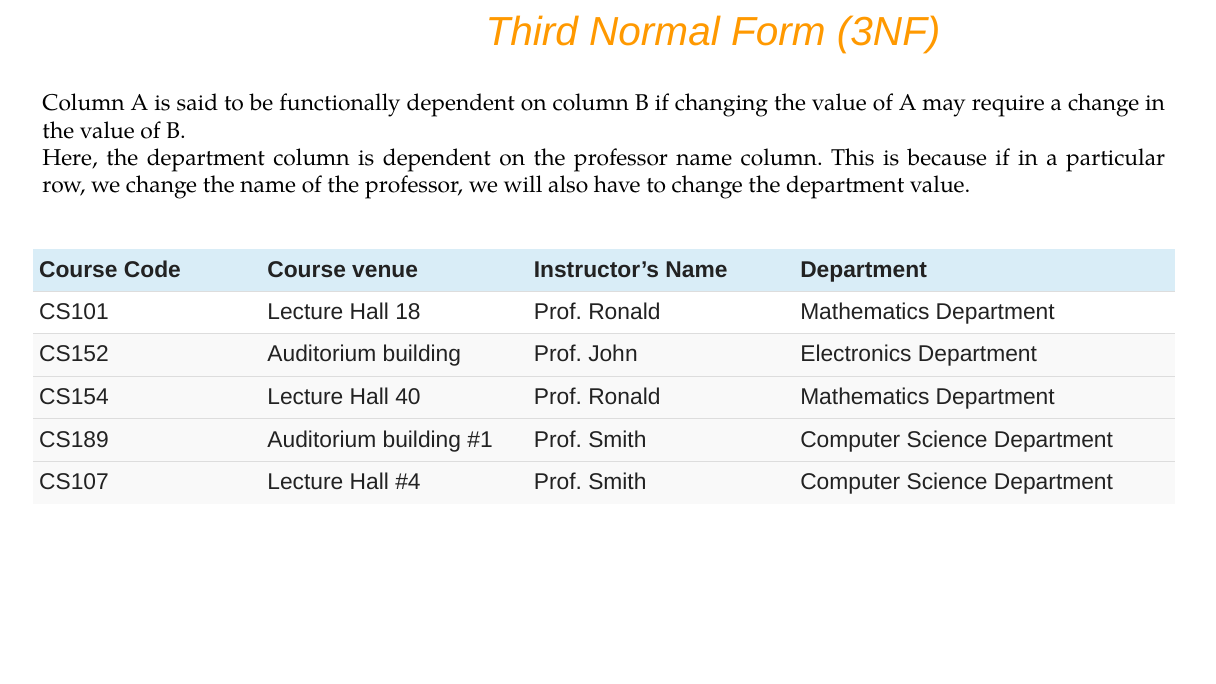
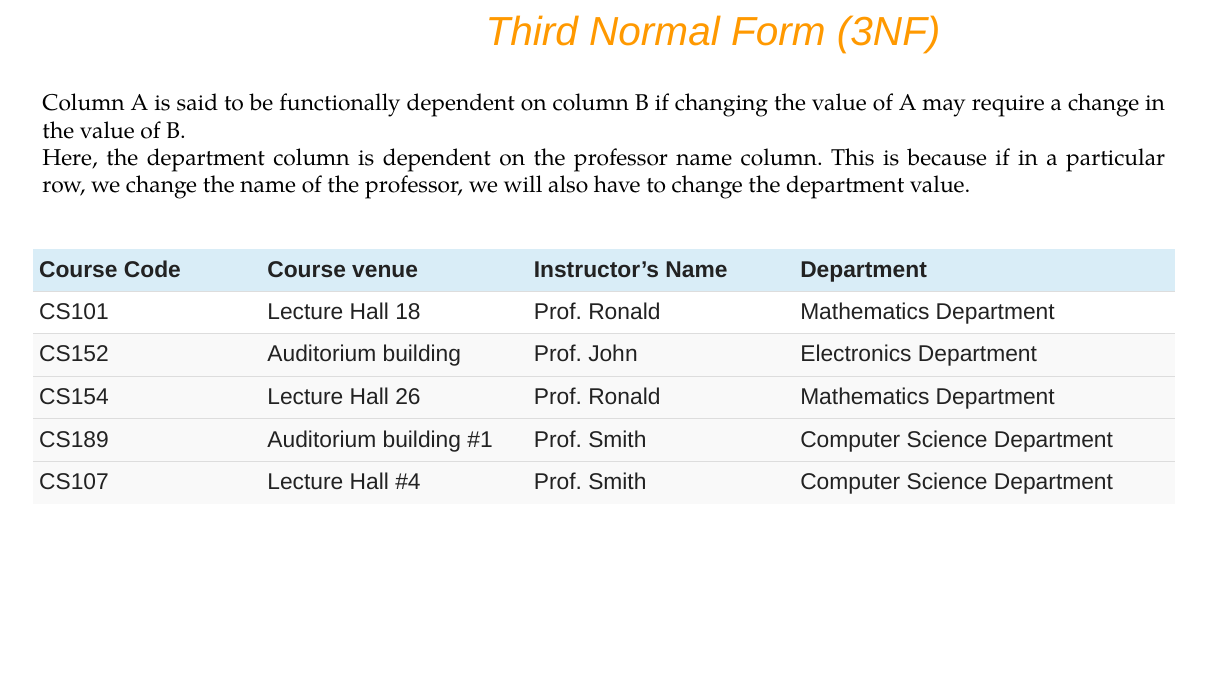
40: 40 -> 26
